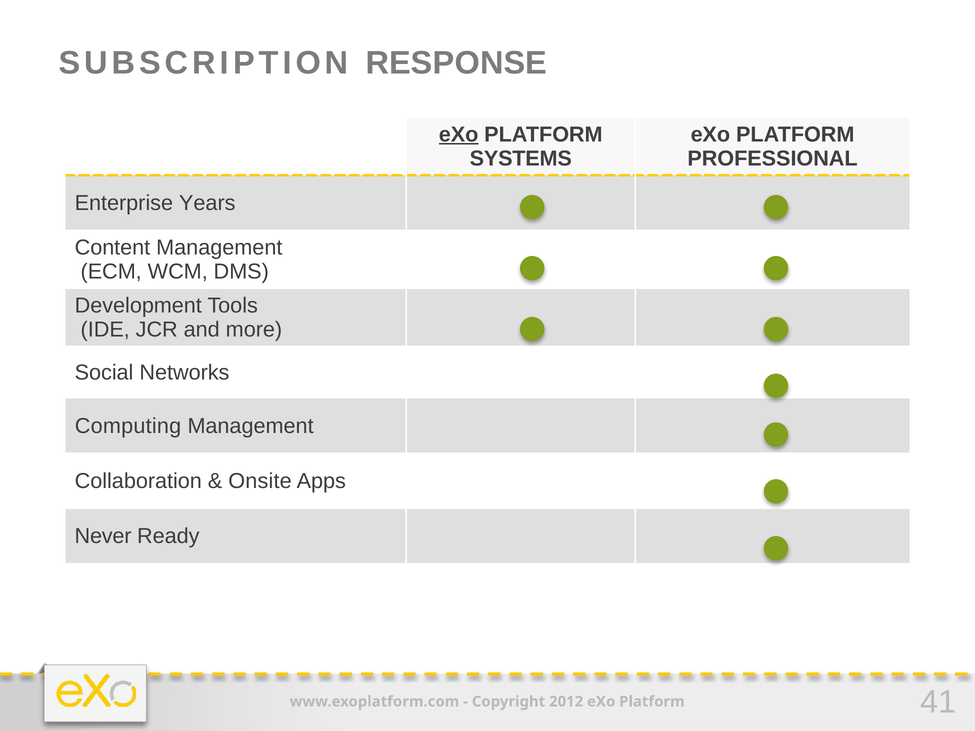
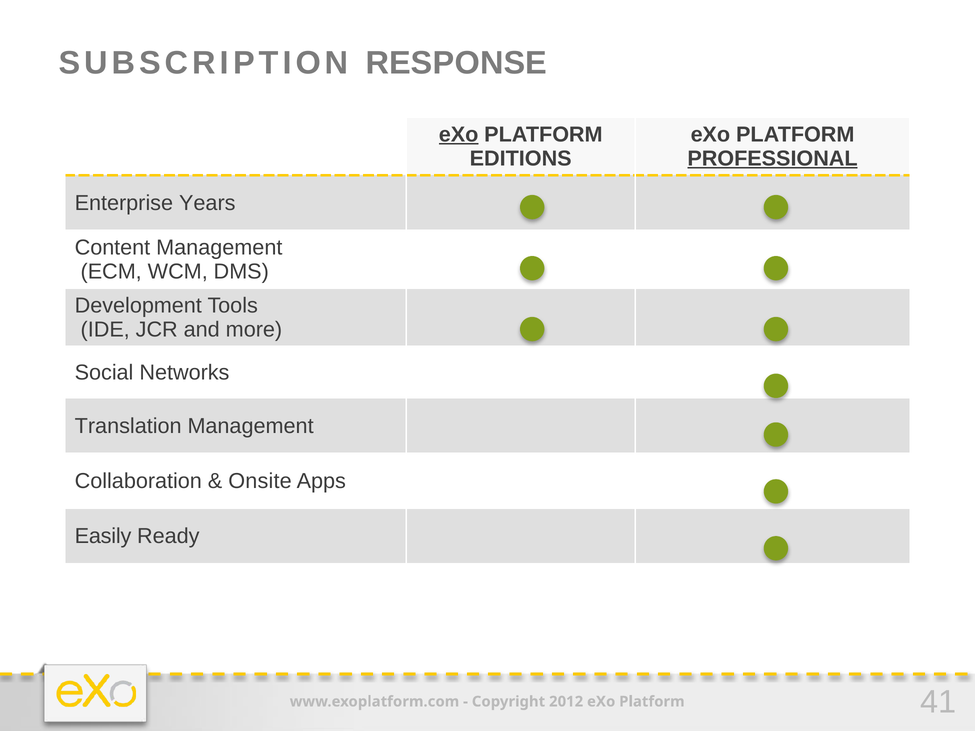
SYSTEMS: SYSTEMS -> EDITIONS
PROFESSIONAL underline: none -> present
Computing: Computing -> Translation
Never: Never -> Easily
